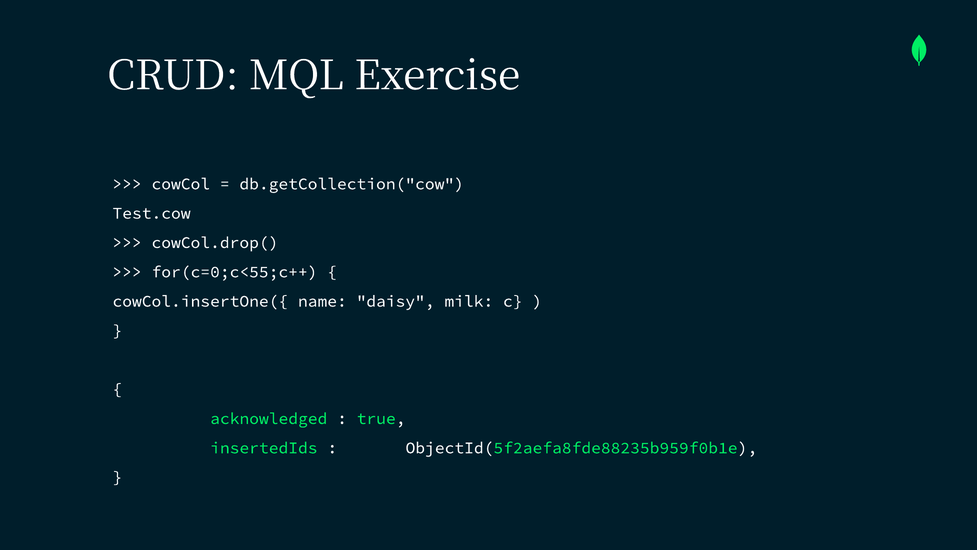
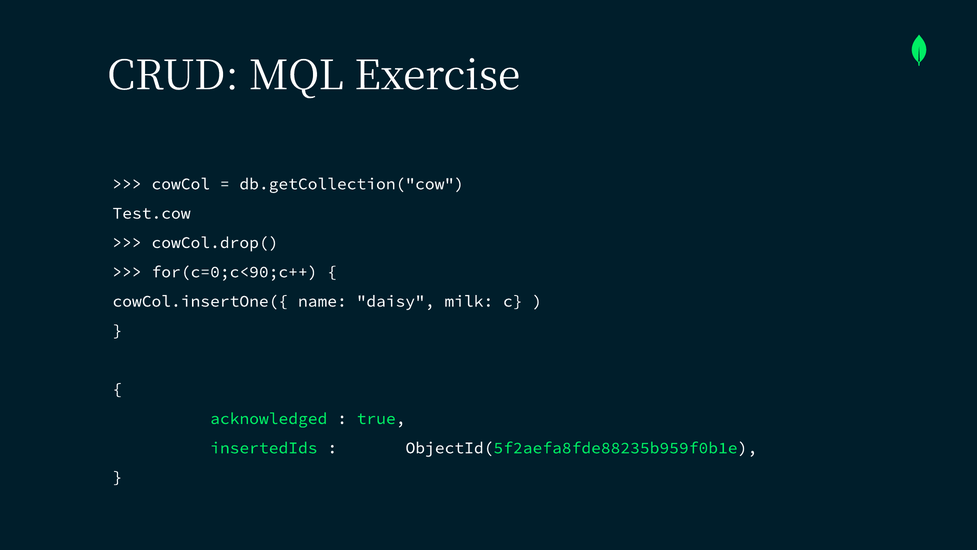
for(c=0;c<55;c++: for(c=0;c<55;c++ -> for(c=0;c<90;c++
